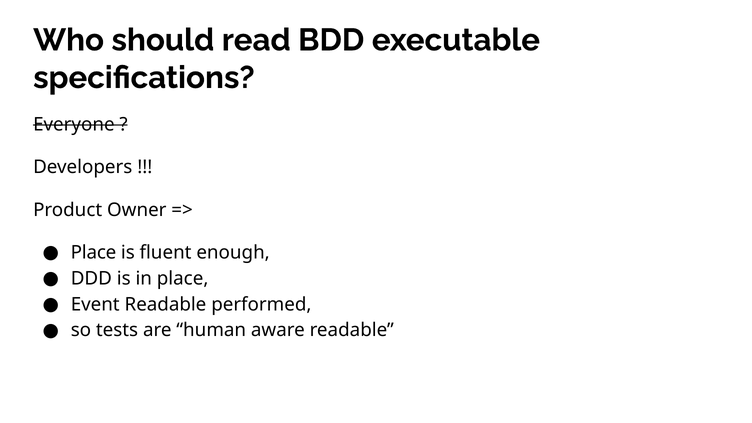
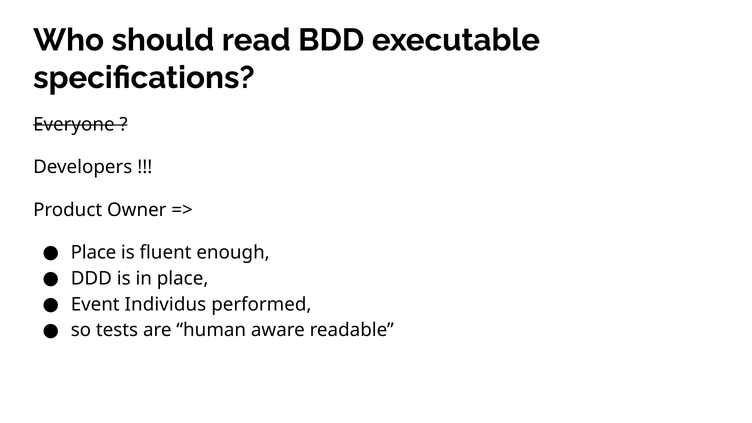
Event Readable: Readable -> Individus
